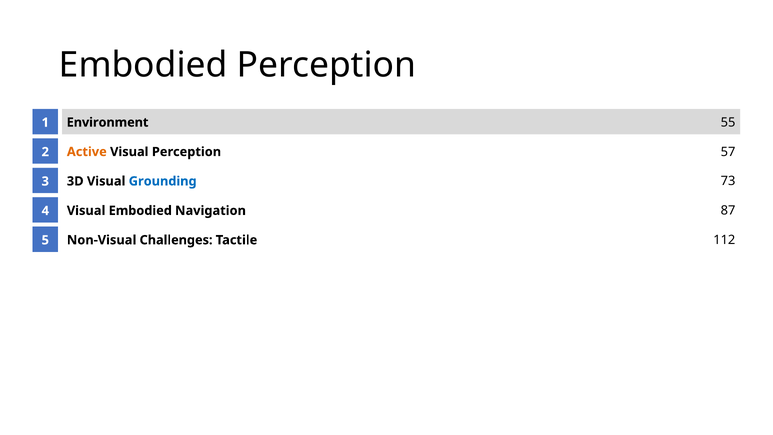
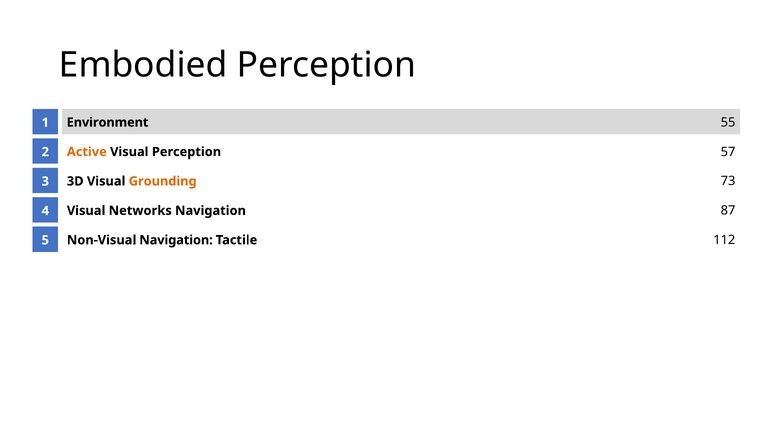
Grounding colour: blue -> orange
Visual Embodied: Embodied -> Networks
Non-Visual Challenges: Challenges -> Navigation
